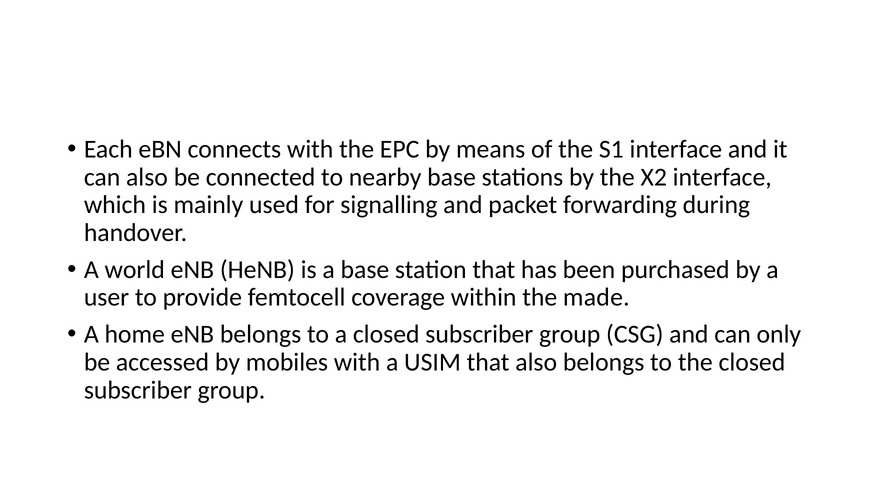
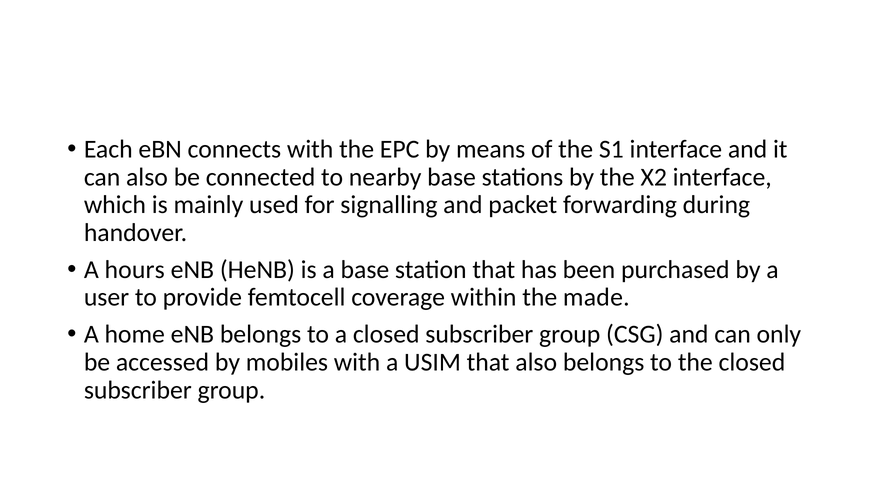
world: world -> hours
